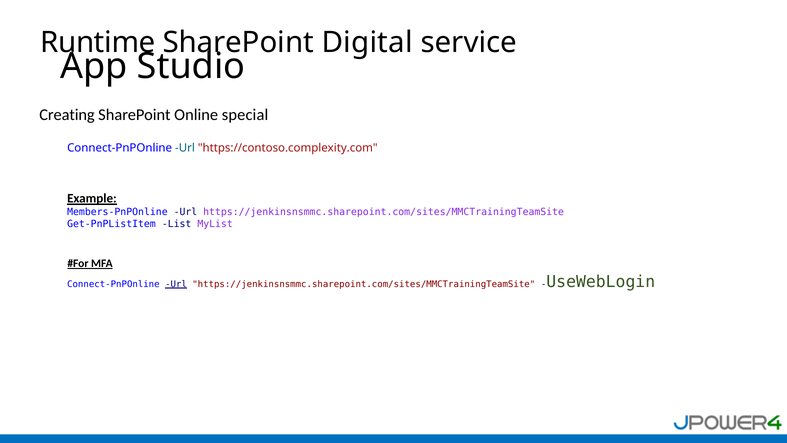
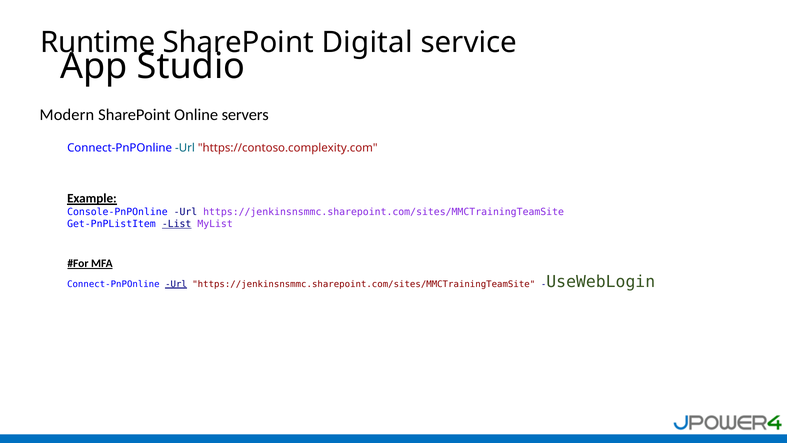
Creating: Creating -> Modern
special: special -> servers
Members-PnPOnline: Members-PnPOnline -> Console-PnPOnline
List underline: none -> present
